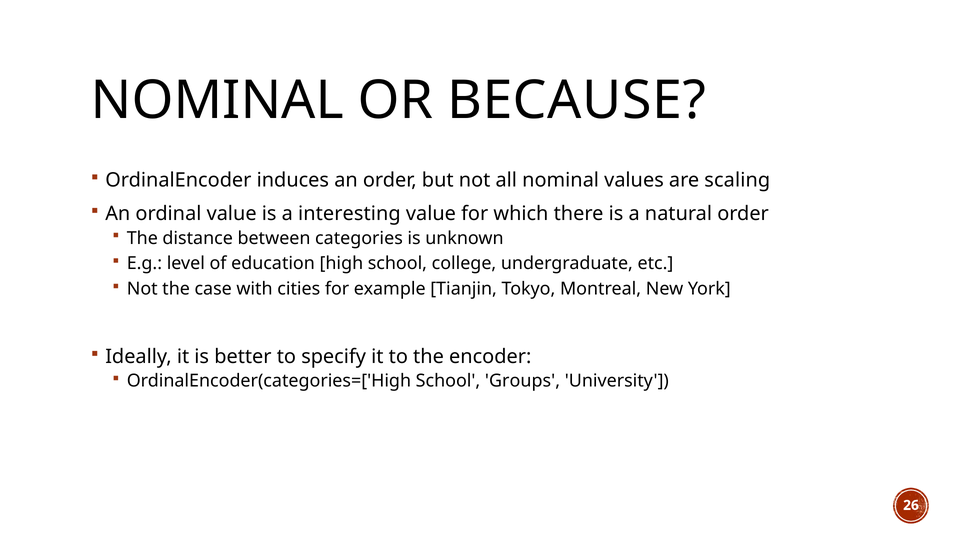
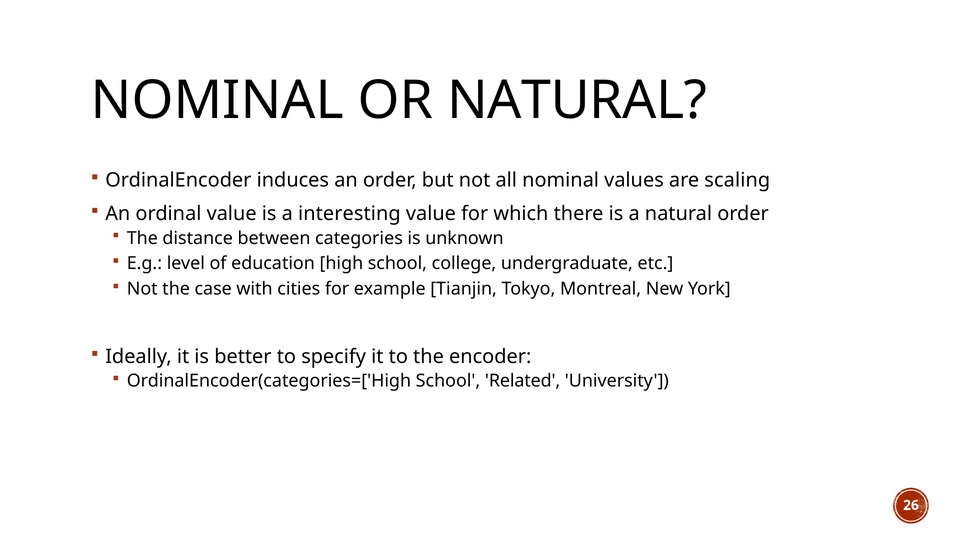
OR BECAUSE: BECAUSE -> NATURAL
Groups: Groups -> Related
